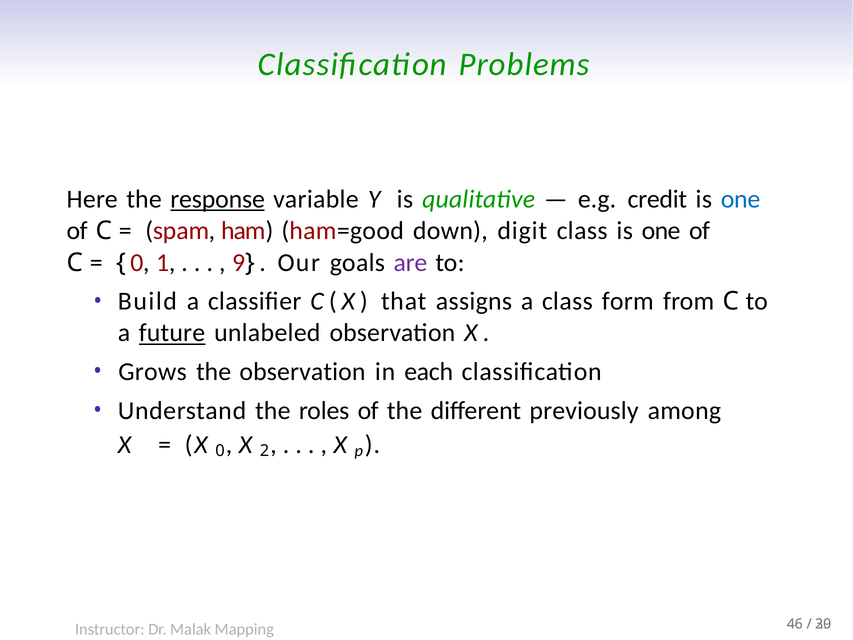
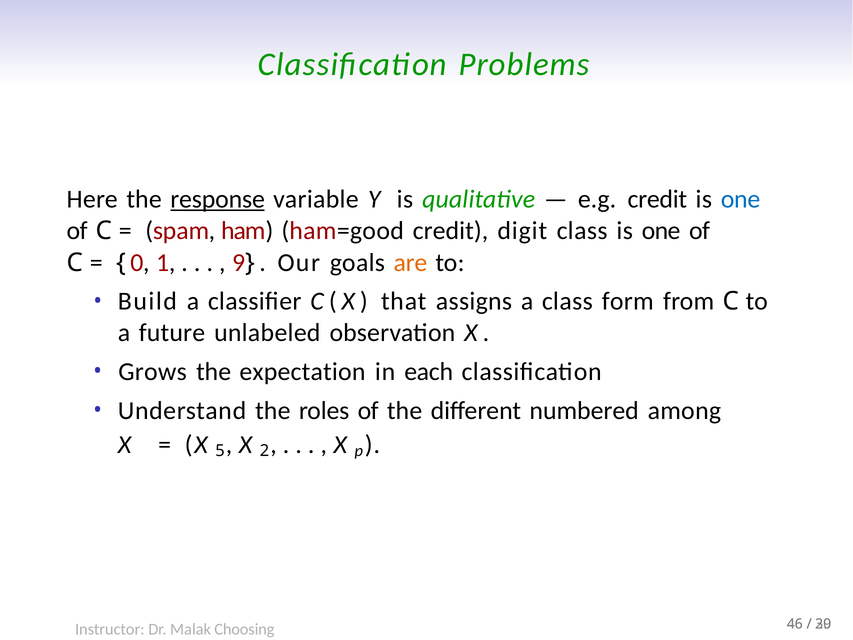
ham=good down: down -> credit
are colour: purple -> orange
future underline: present -> none
the observation: observation -> expectation
previously: previously -> numbered
X 0: 0 -> 5
Mapping: Mapping -> Choosing
